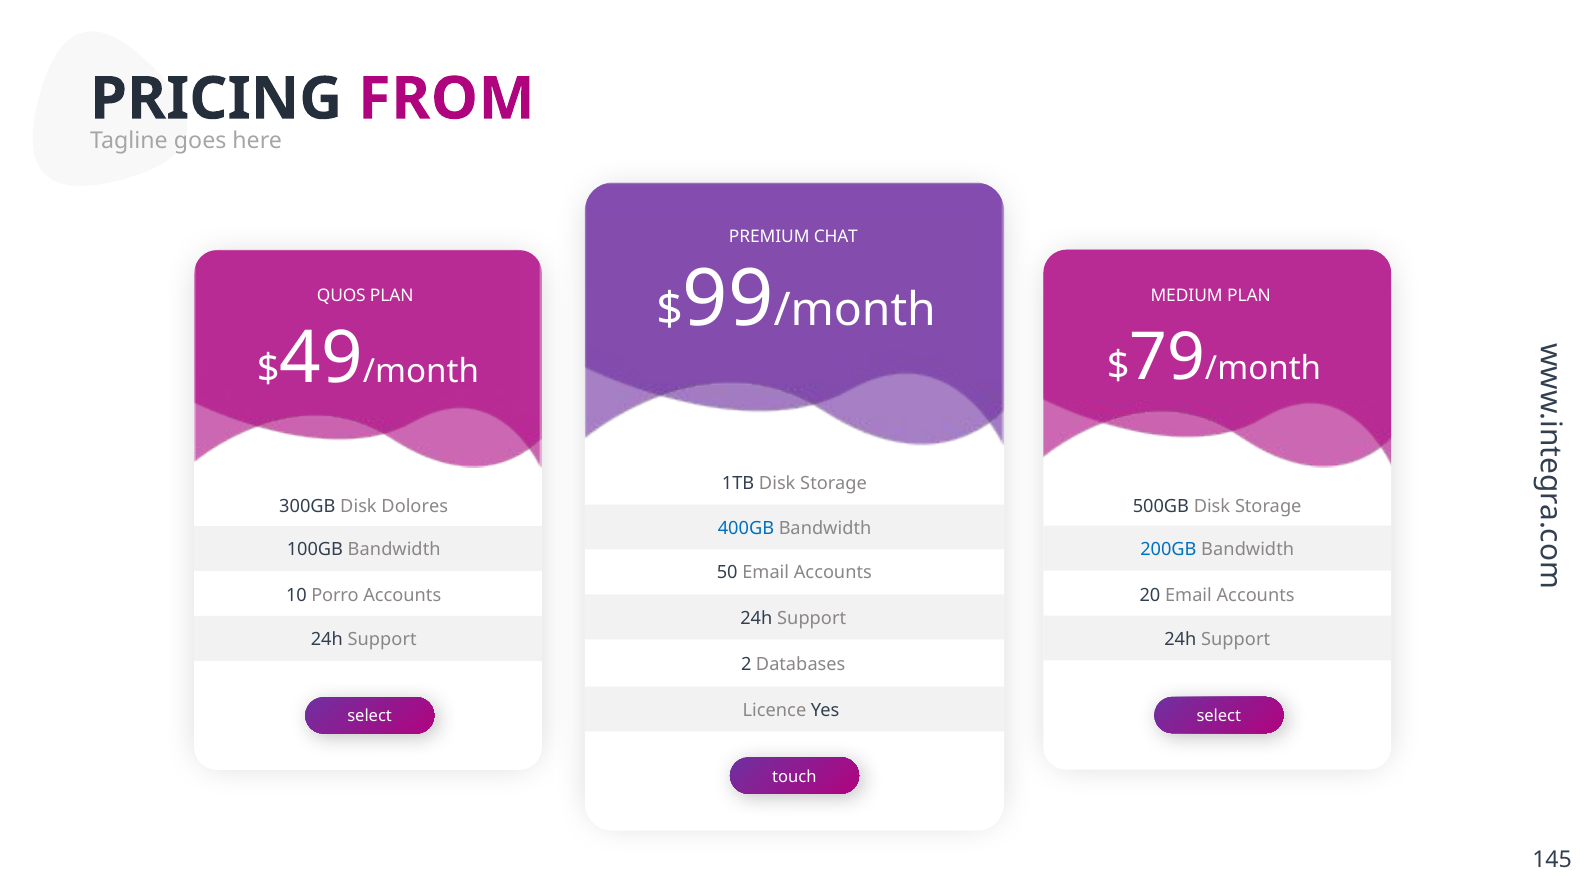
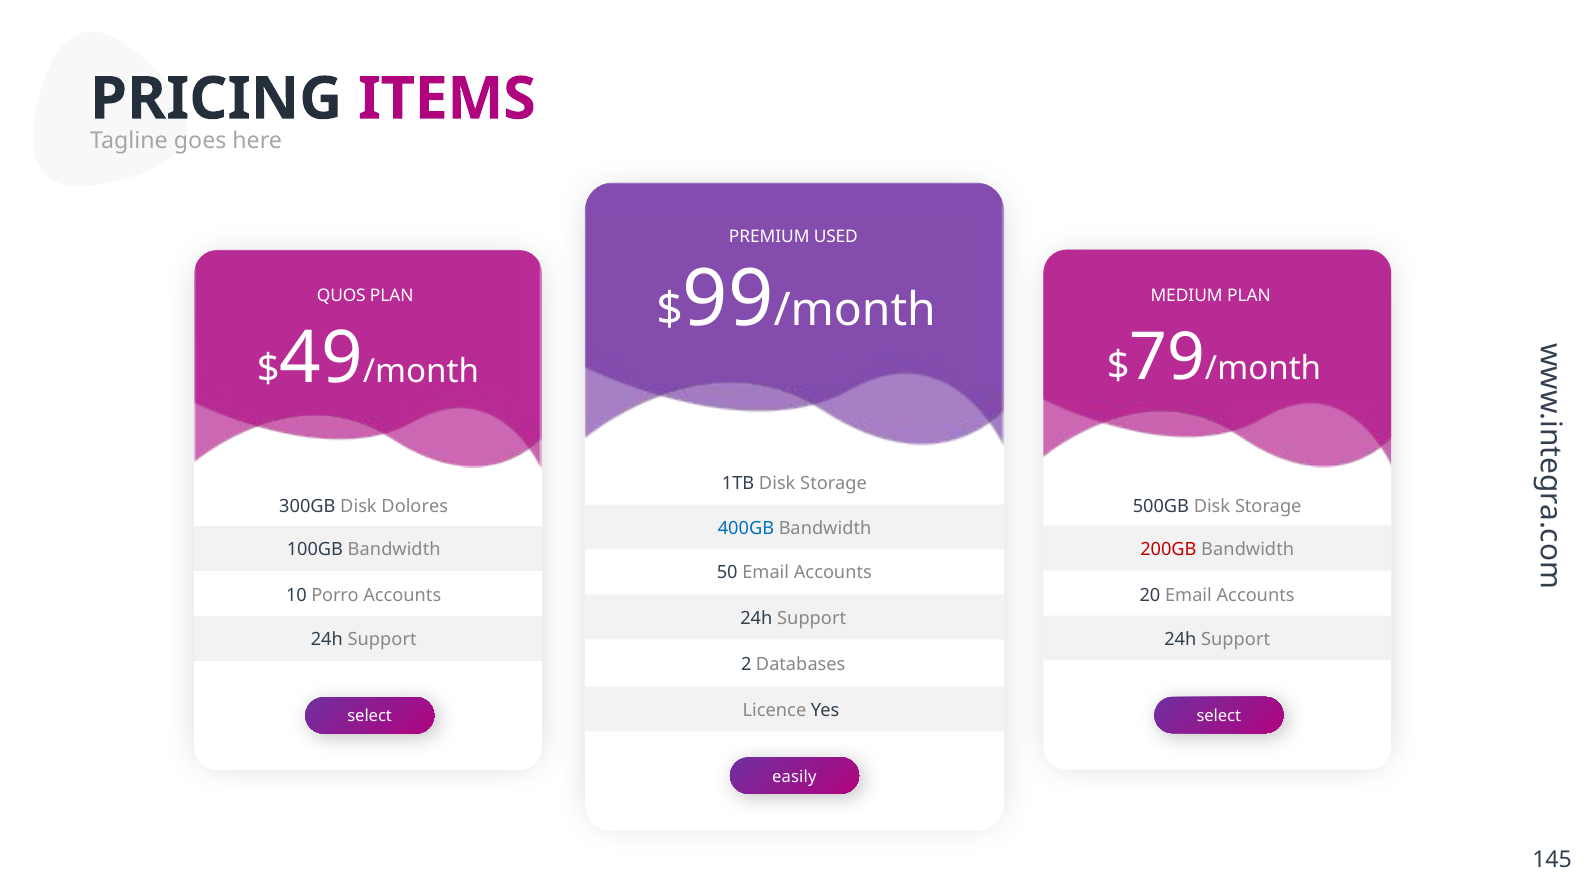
FROM: FROM -> ITEMS
CHAT: CHAT -> USED
200GB colour: blue -> red
touch: touch -> easily
